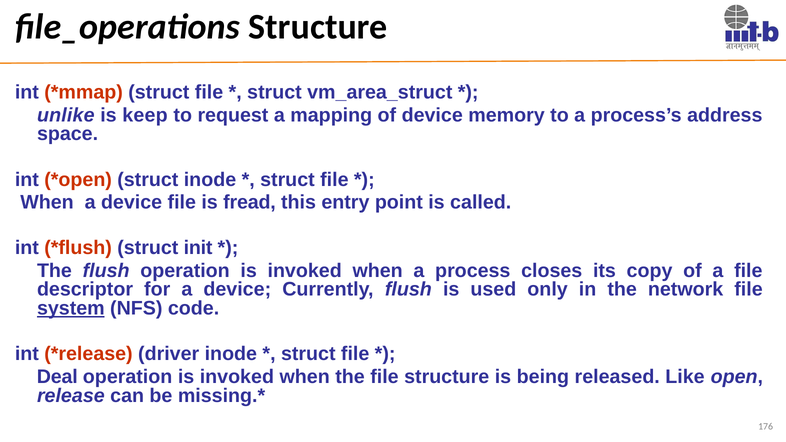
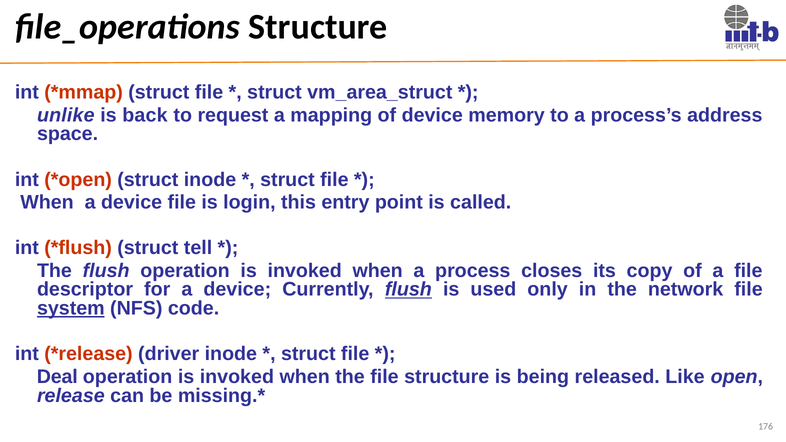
keep: keep -> back
fread: fread -> login
init: init -> tell
flush at (408, 290) underline: none -> present
